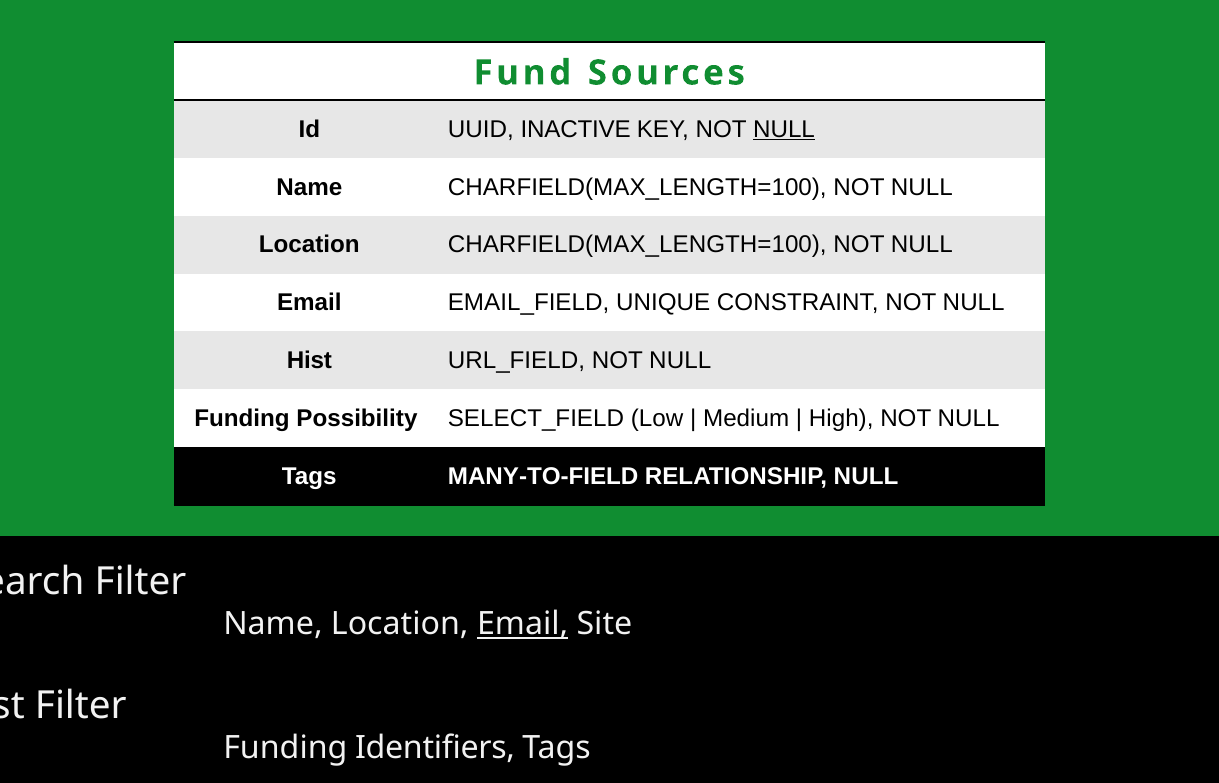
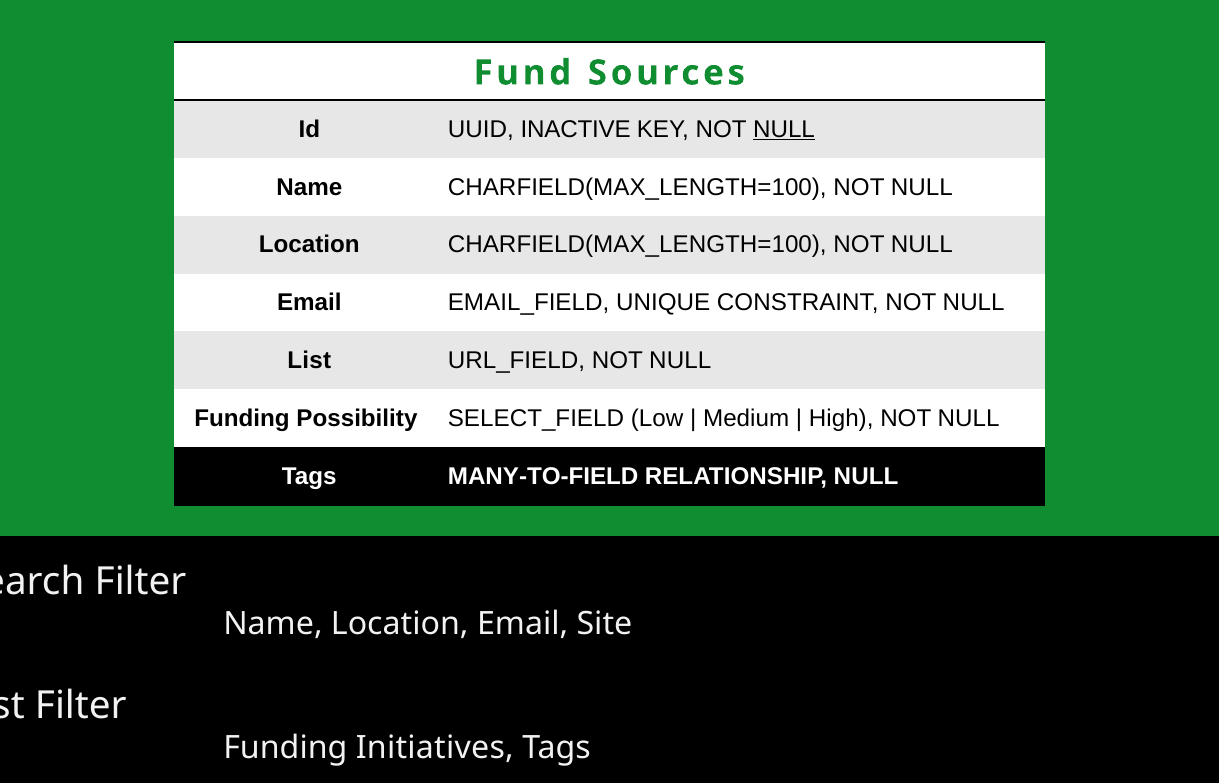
Hist at (309, 361): Hist -> List
Email at (523, 625) underline: present -> none
Identifiers: Identifiers -> Initiatives
